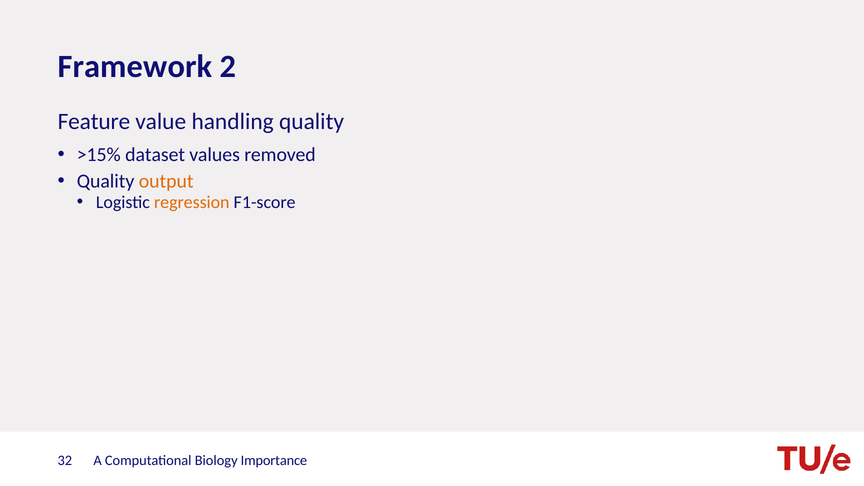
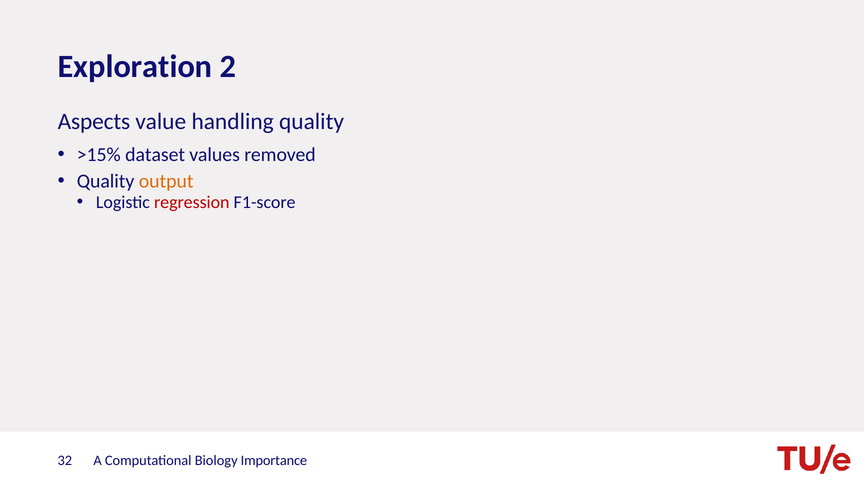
Framework: Framework -> Exploration
Feature: Feature -> Aspects
regression colour: orange -> red
